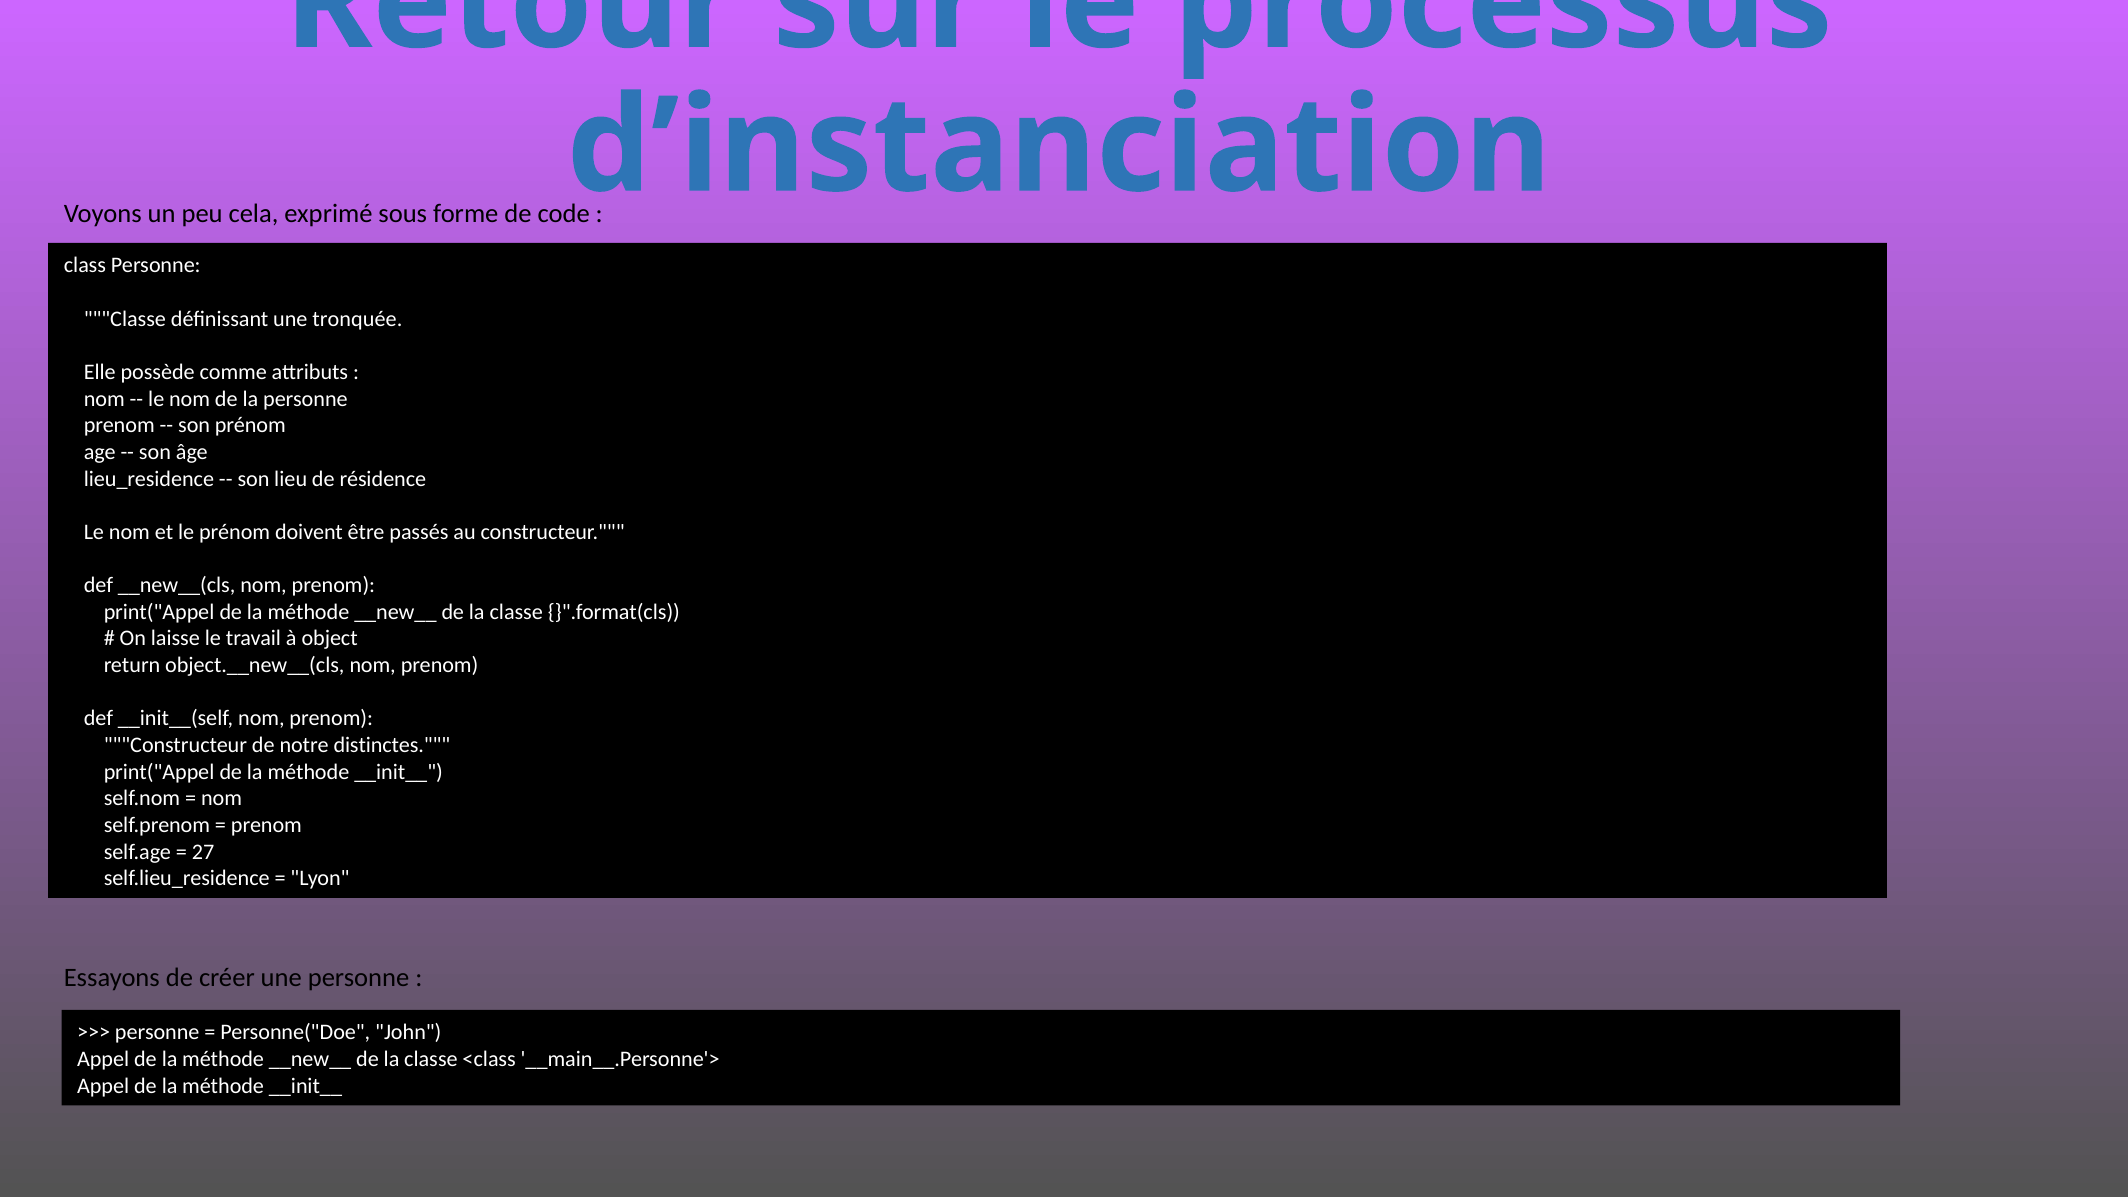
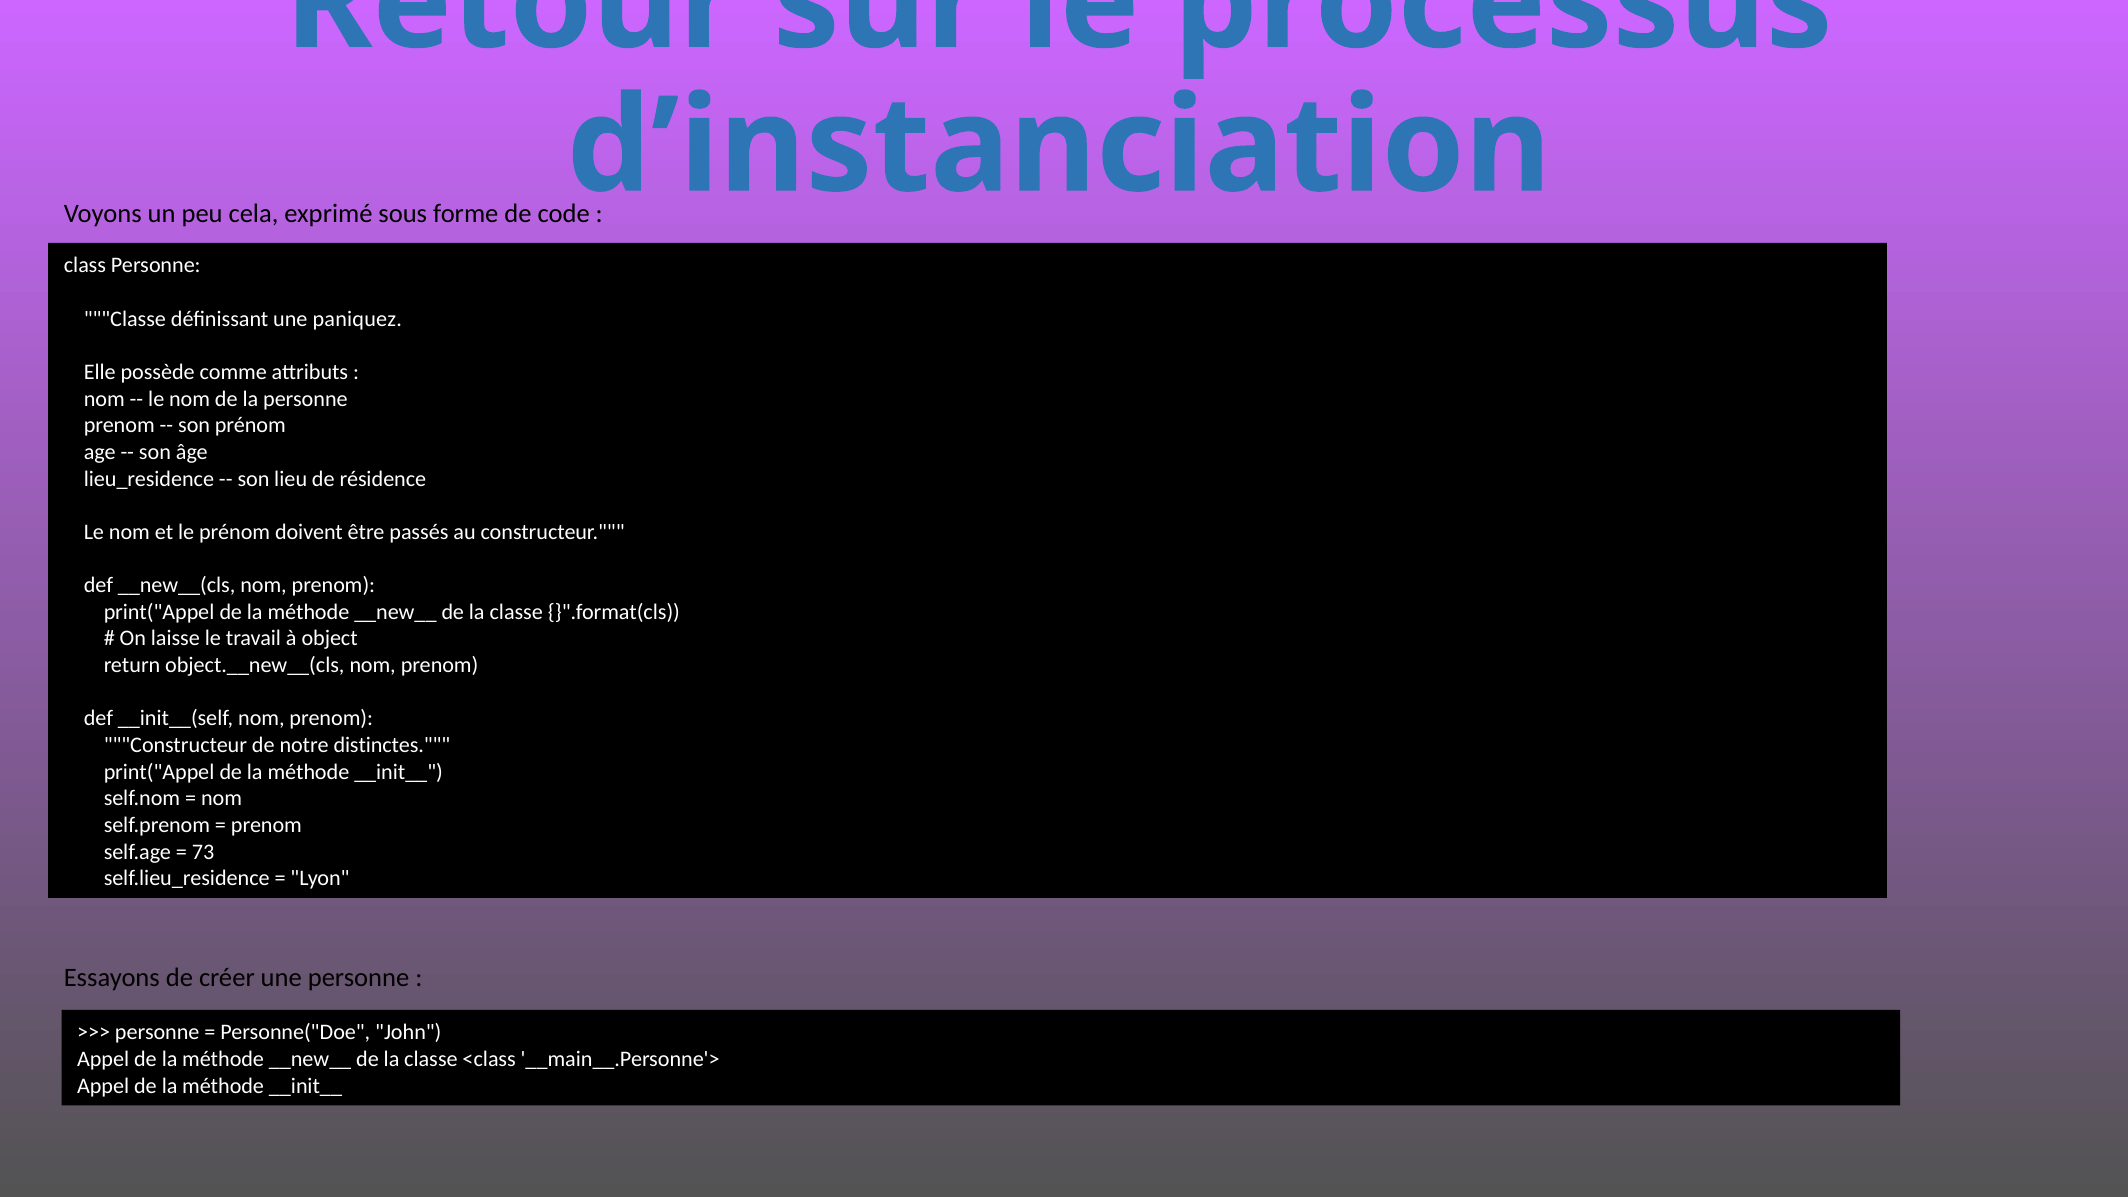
tronquée: tronquée -> paniquez
27: 27 -> 73
